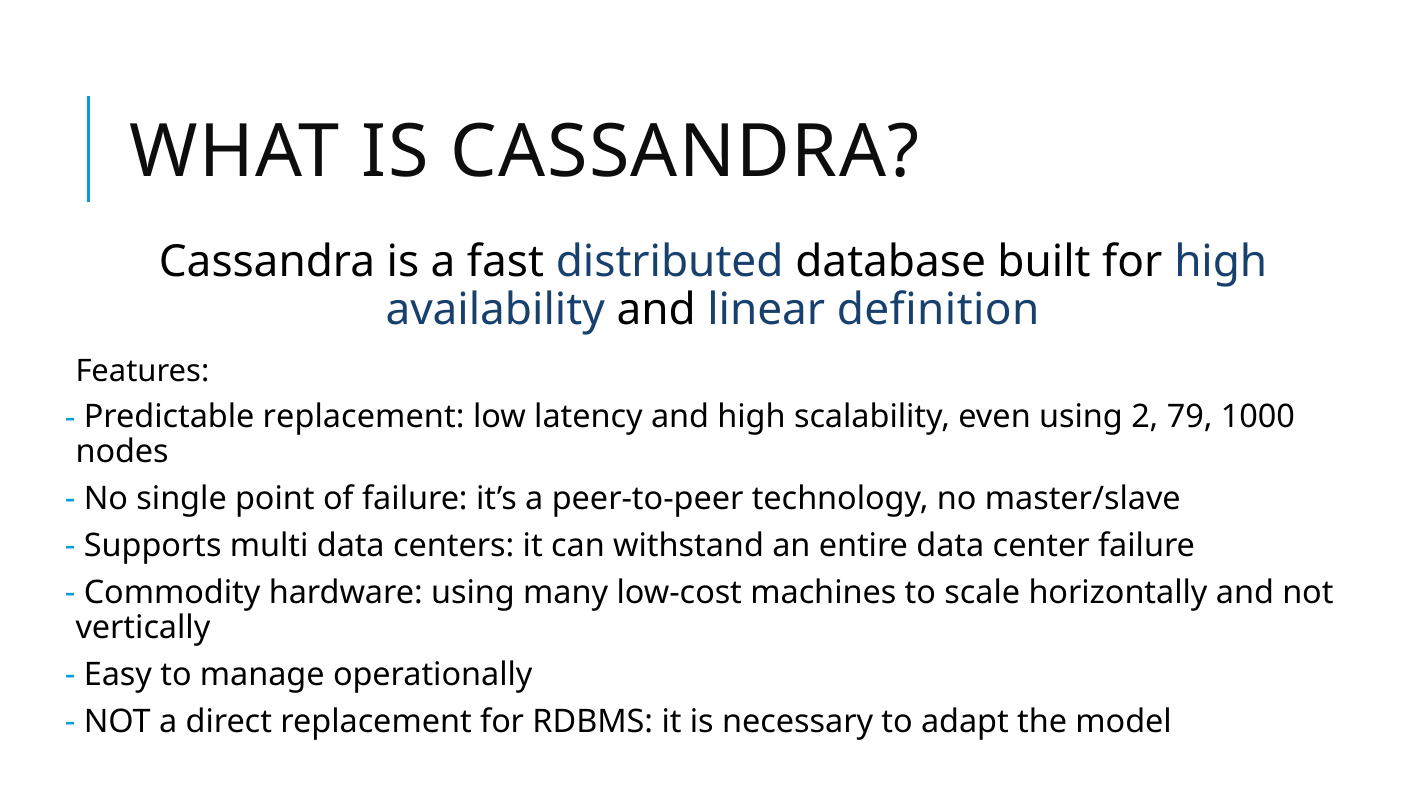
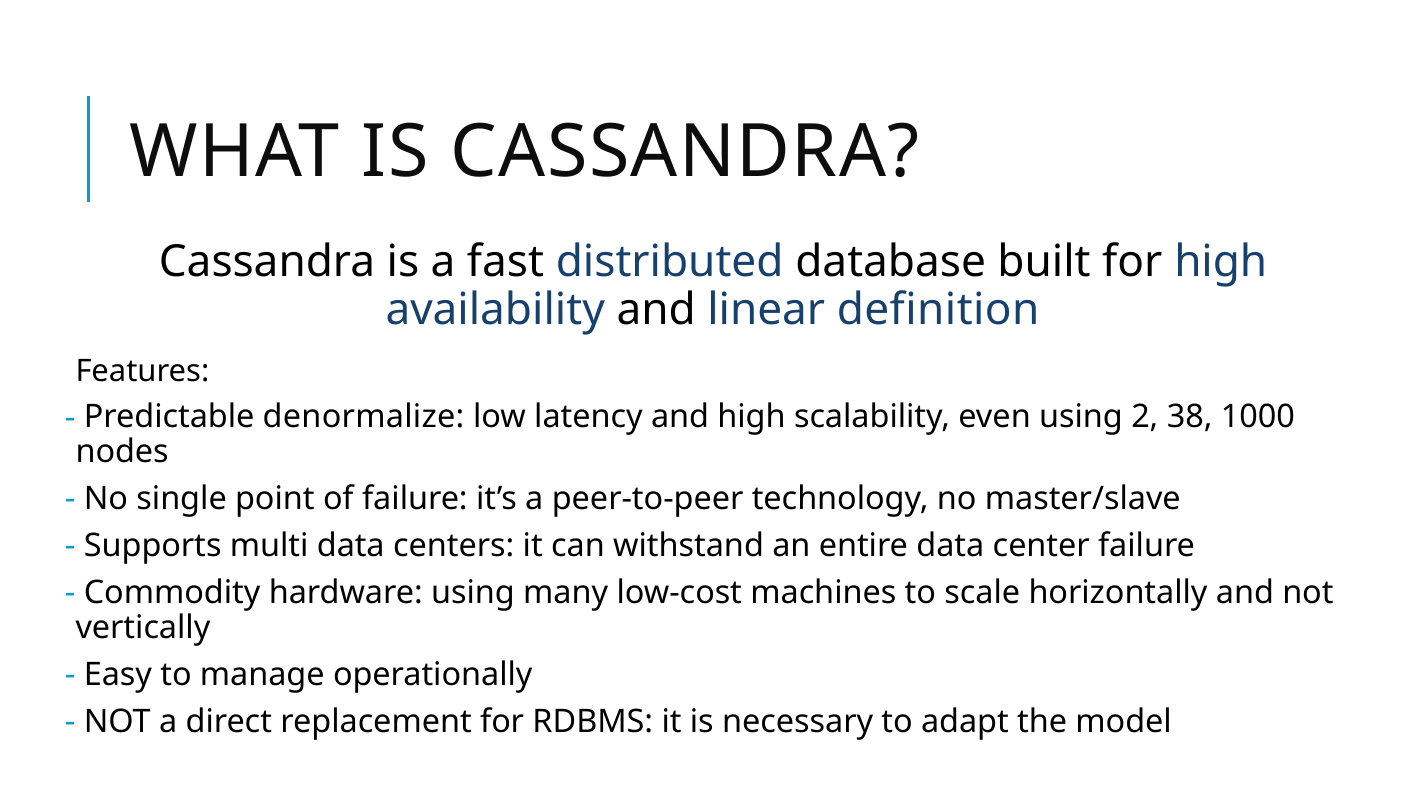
Predictable replacement: replacement -> denormalize
79: 79 -> 38
